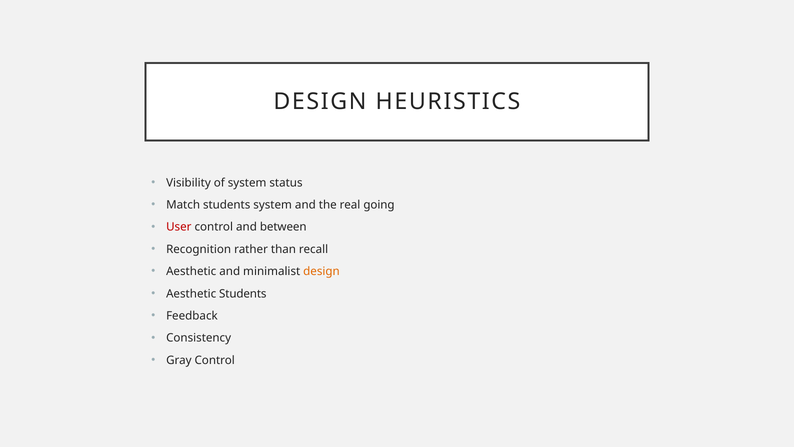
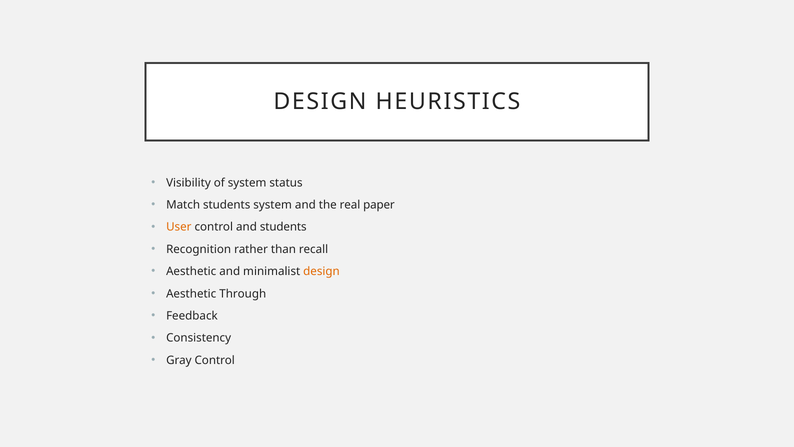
going: going -> paper
User colour: red -> orange
and between: between -> students
Aesthetic Students: Students -> Through
